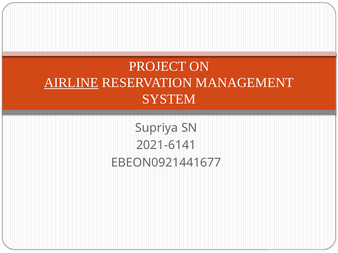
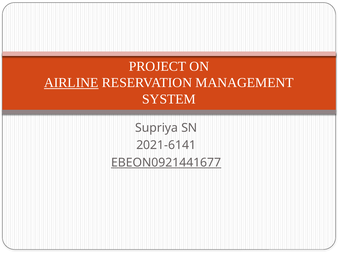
EBEON0921441677 underline: none -> present
